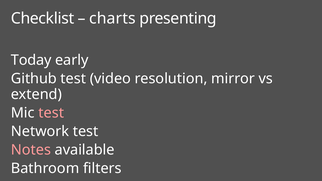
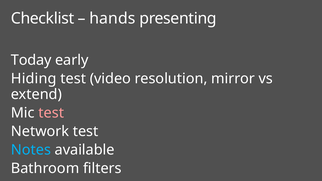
charts: charts -> hands
Github: Github -> Hiding
Notes colour: pink -> light blue
